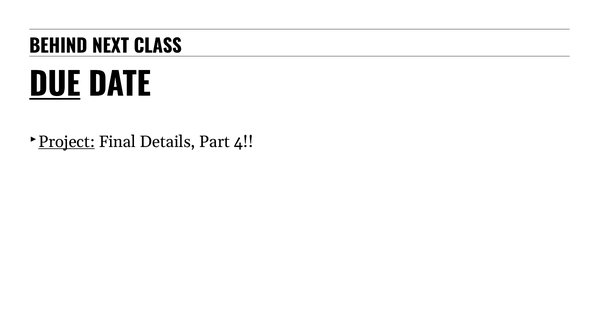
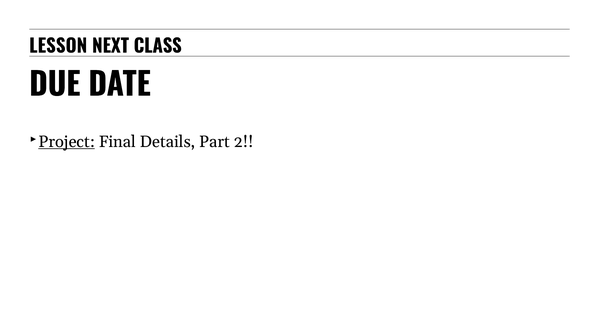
BEHIND: BEHIND -> LESSON
DUE underline: present -> none
4: 4 -> 2
